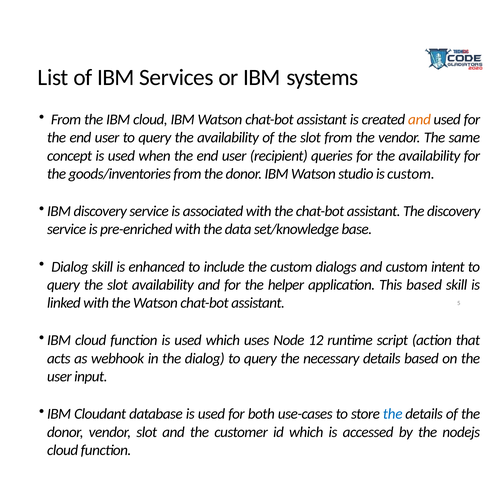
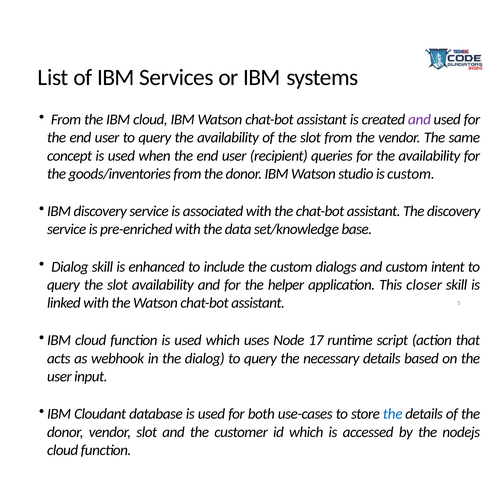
and at (419, 120) colour: orange -> purple
This based: based -> closer
12: 12 -> 17
